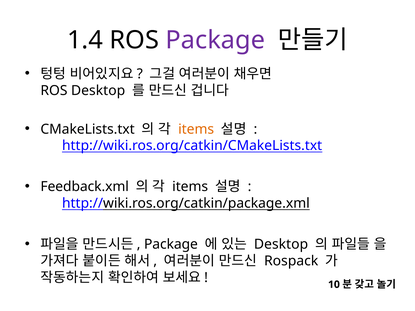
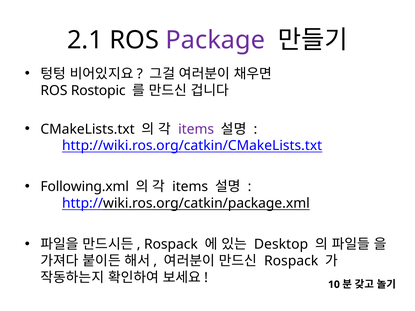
1.4: 1.4 -> 2.1
ROS Desktop: Desktop -> Rostopic
items at (196, 129) colour: orange -> purple
Feedback.xml: Feedback.xml -> Following.xml
Package at (171, 244): Package -> Rospack
